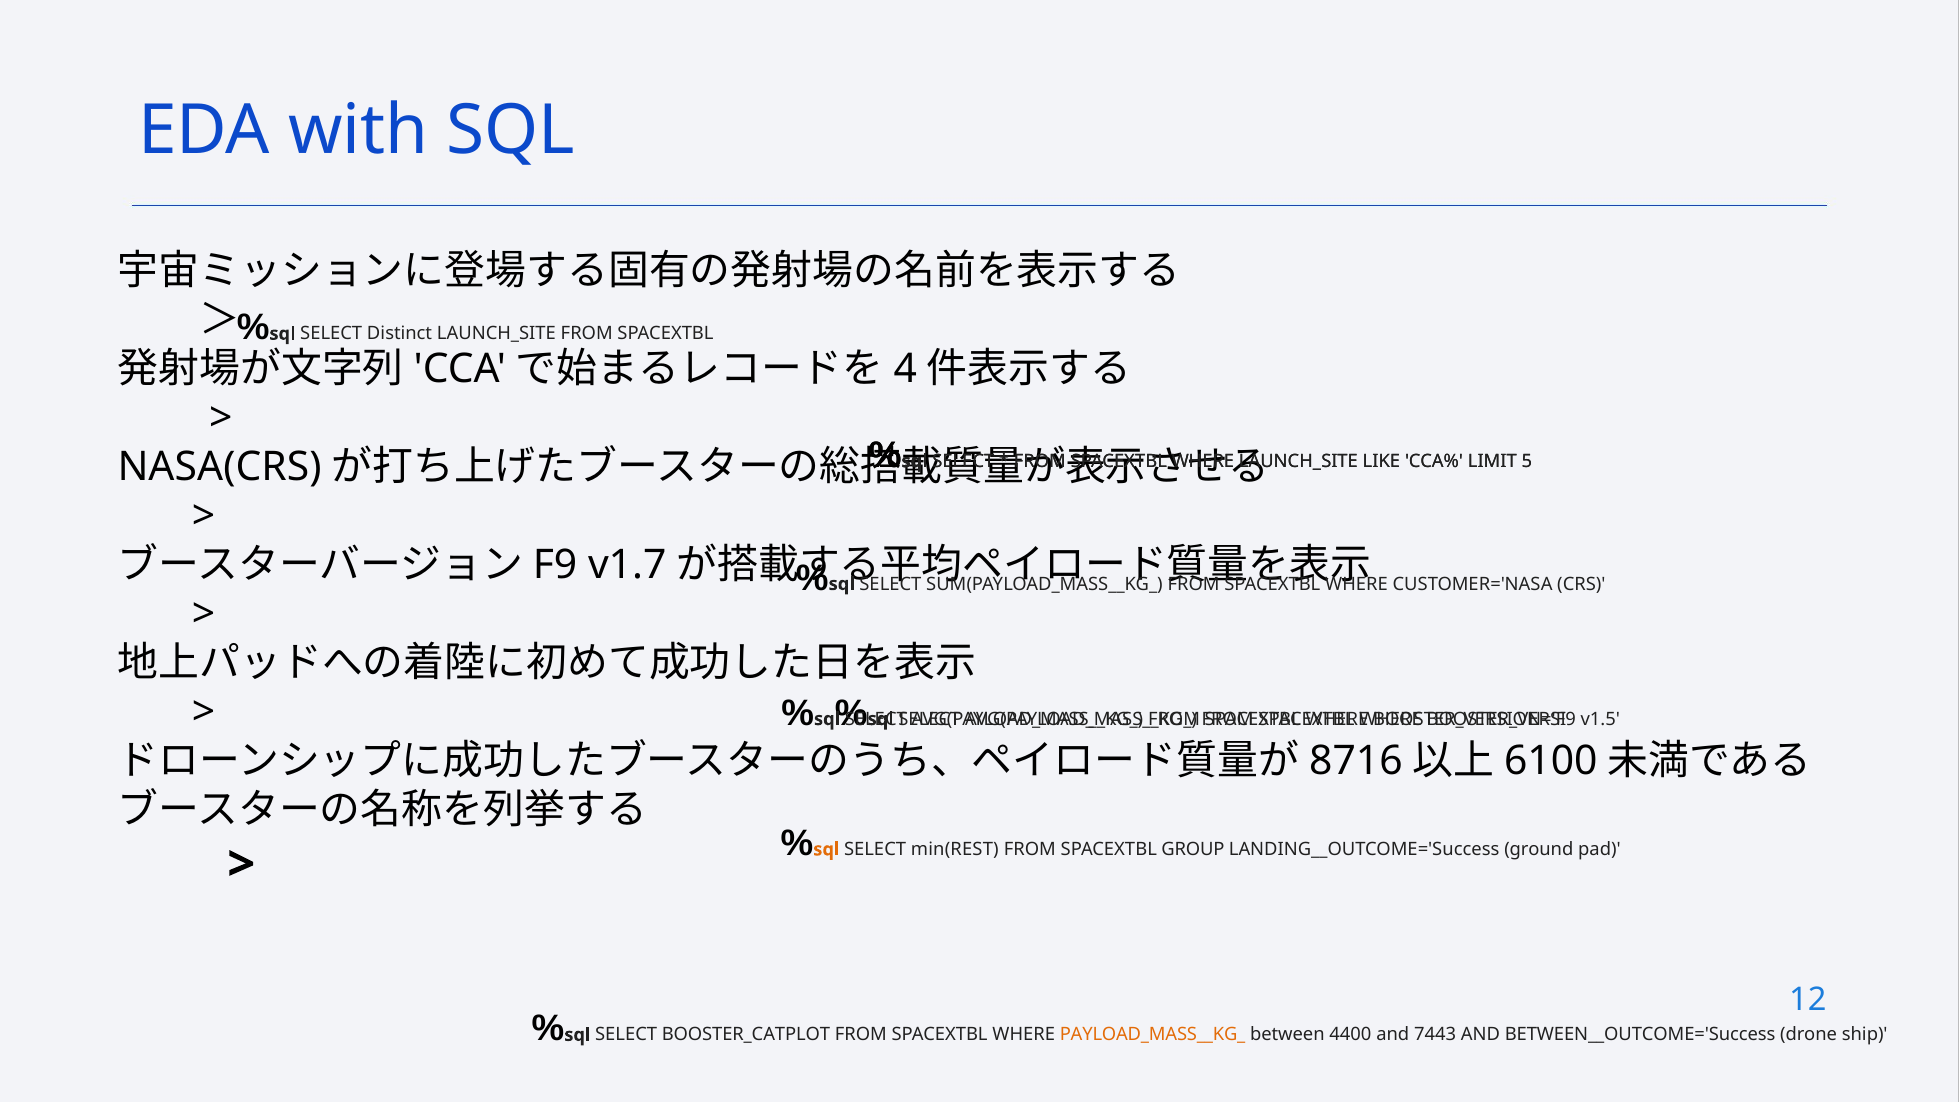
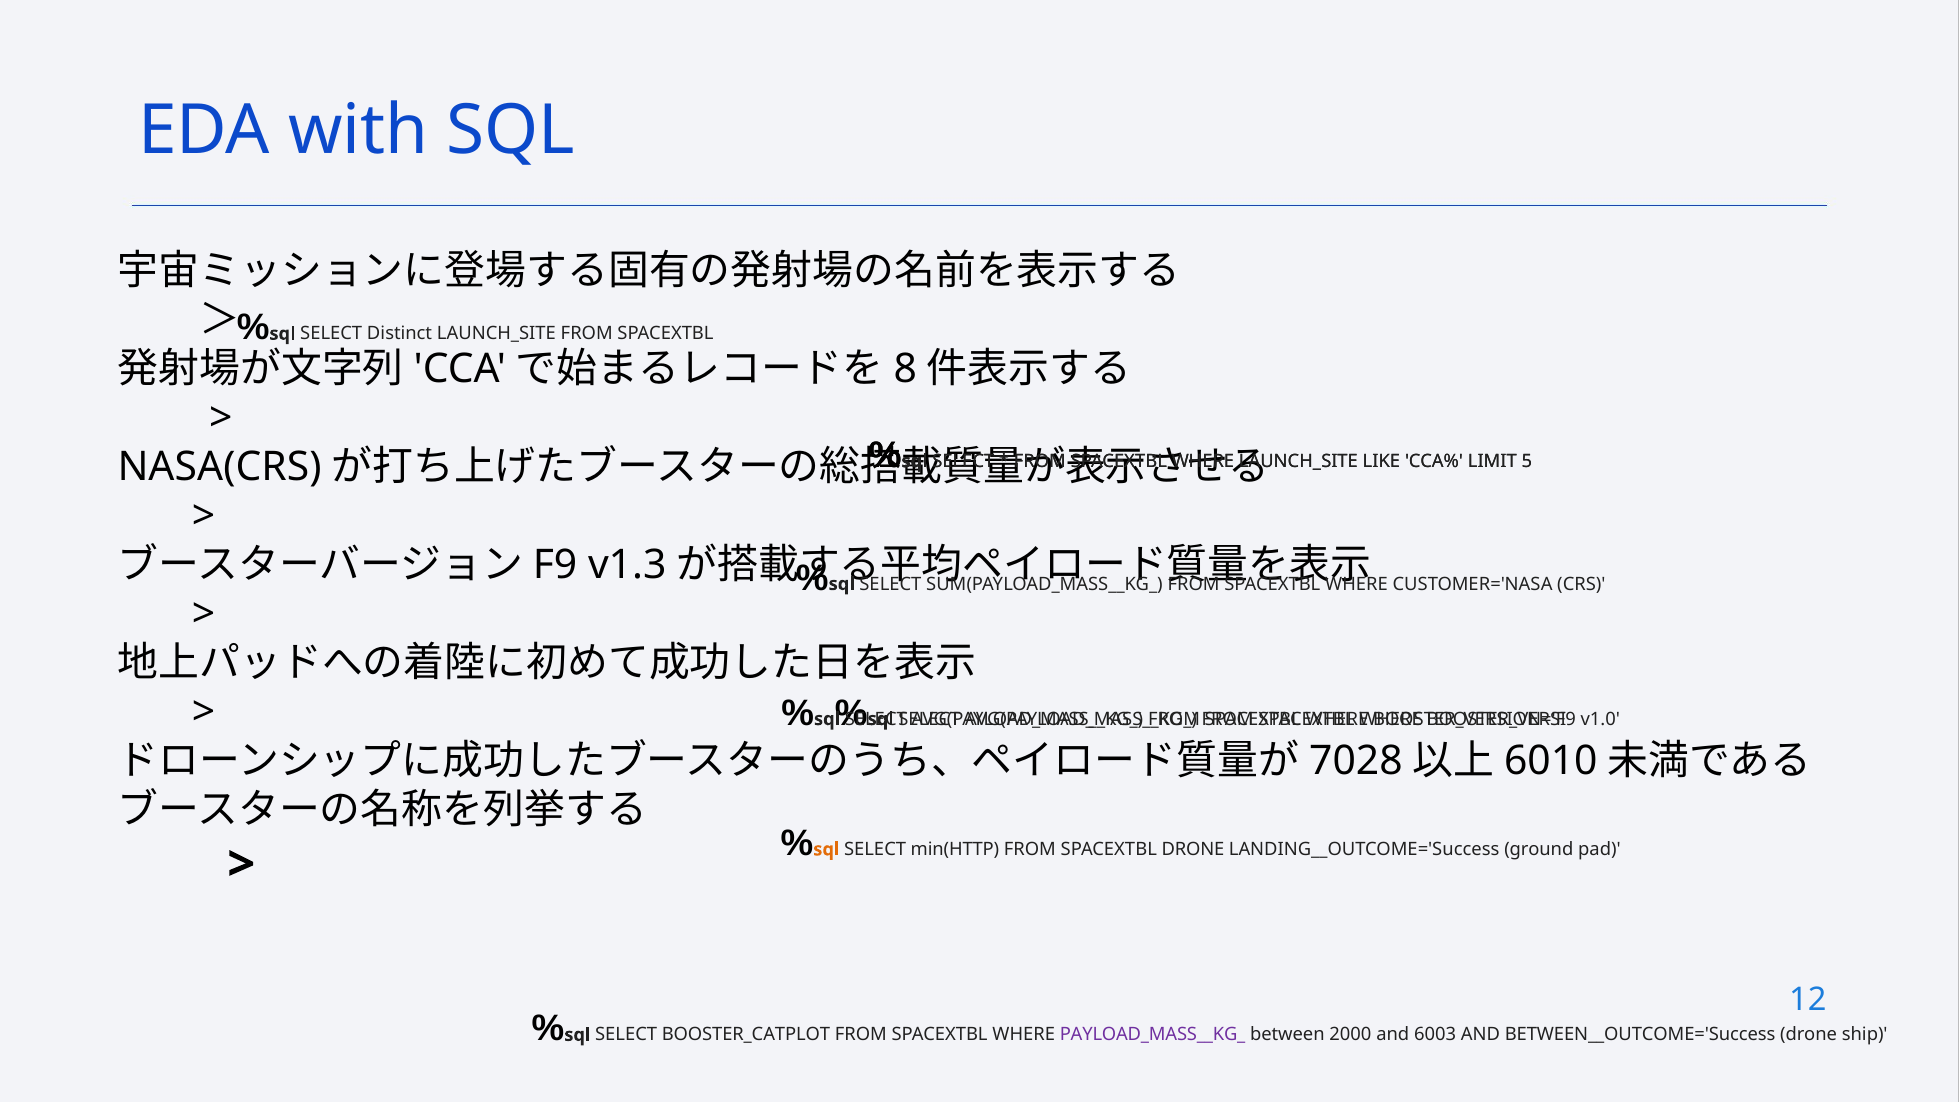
4: 4 -> 8
v1.7: v1.7 -> v1.3
v1.5: v1.5 -> v1.0
8716: 8716 -> 7028
6100: 6100 -> 6010
min(REST: min(REST -> min(HTTP
SPACEXTBL GROUP: GROUP -> DRONE
PAYLOAD_MASS__KG_ colour: orange -> purple
4400: 4400 -> 2000
7443: 7443 -> 6003
